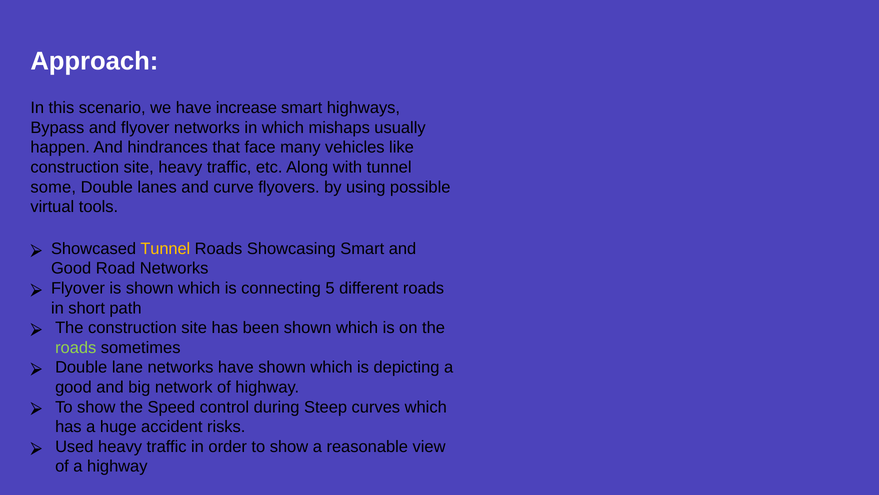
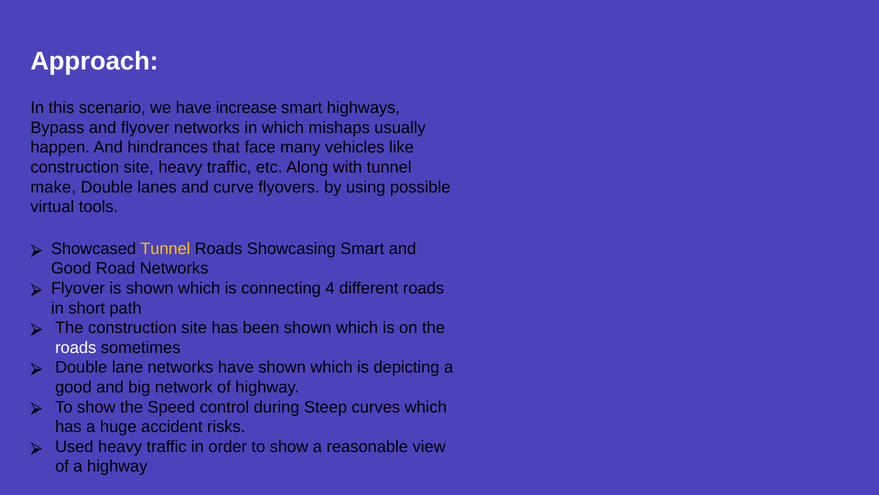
some: some -> make
5: 5 -> 4
roads at (76, 347) colour: light green -> white
